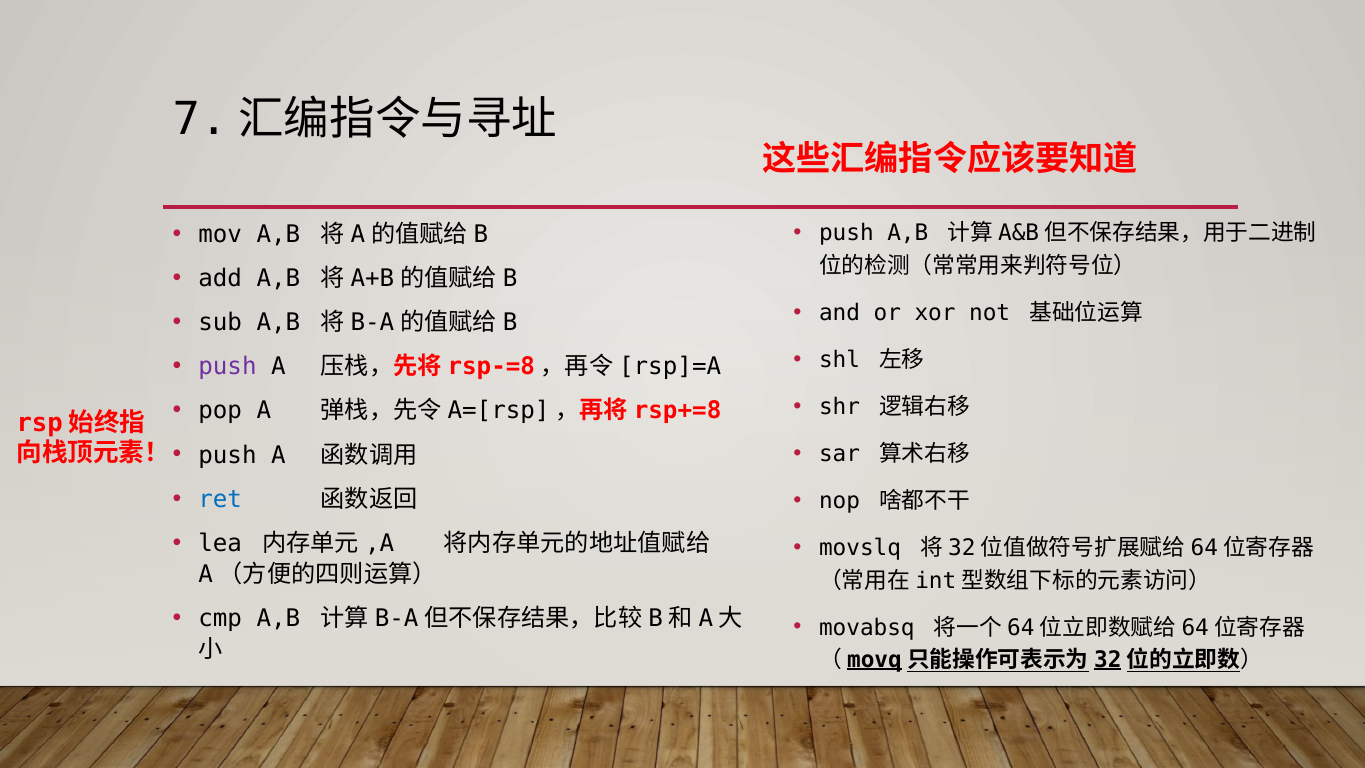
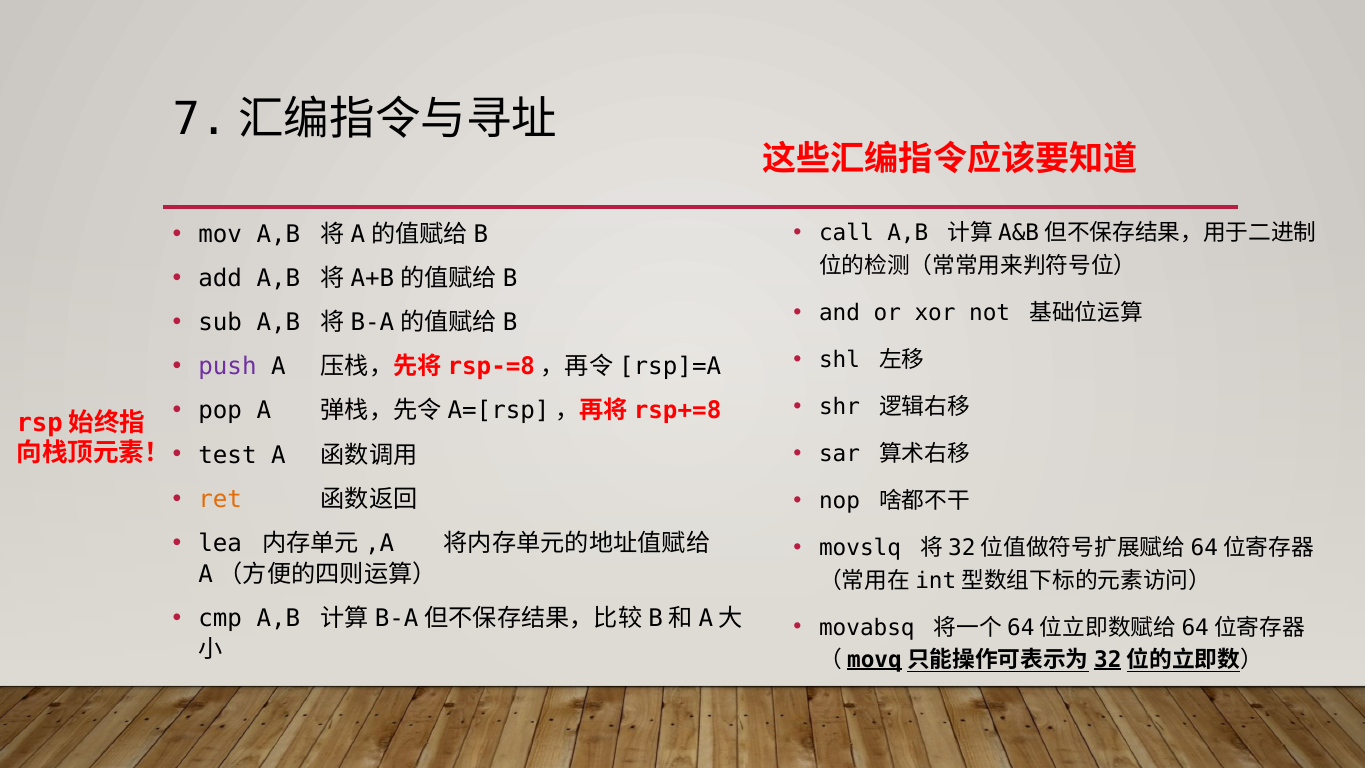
push at (846, 233): push -> call
push at (227, 455): push -> test
ret colour: blue -> orange
